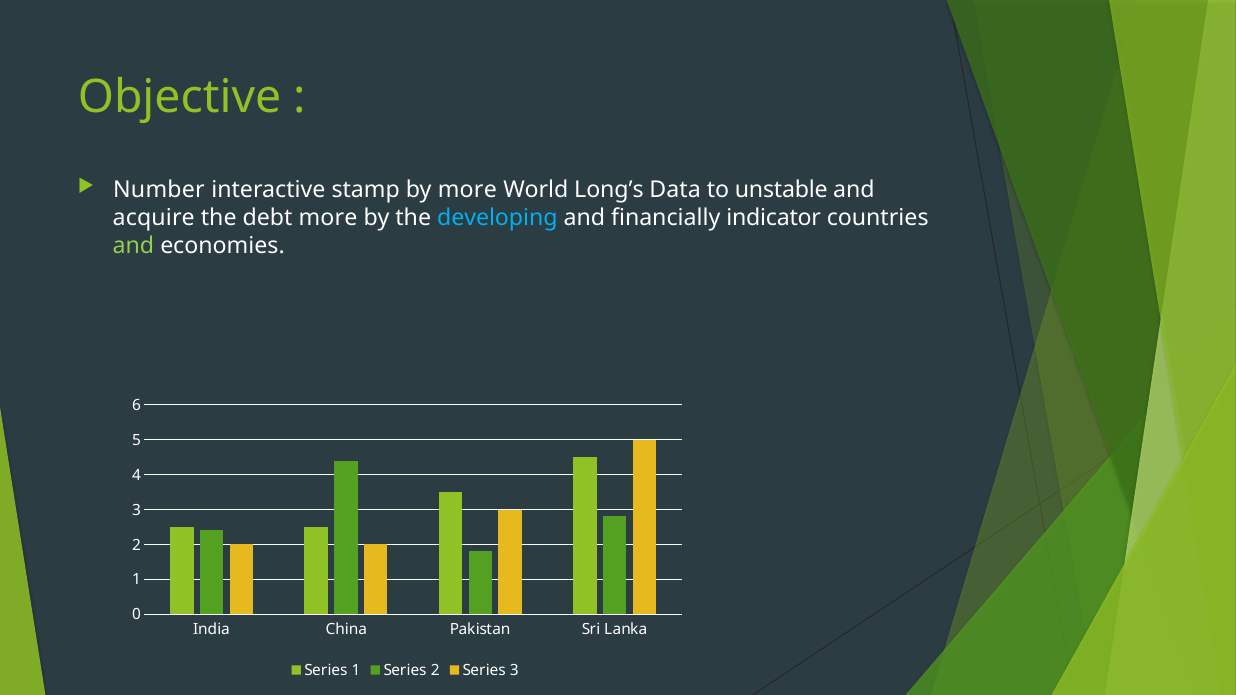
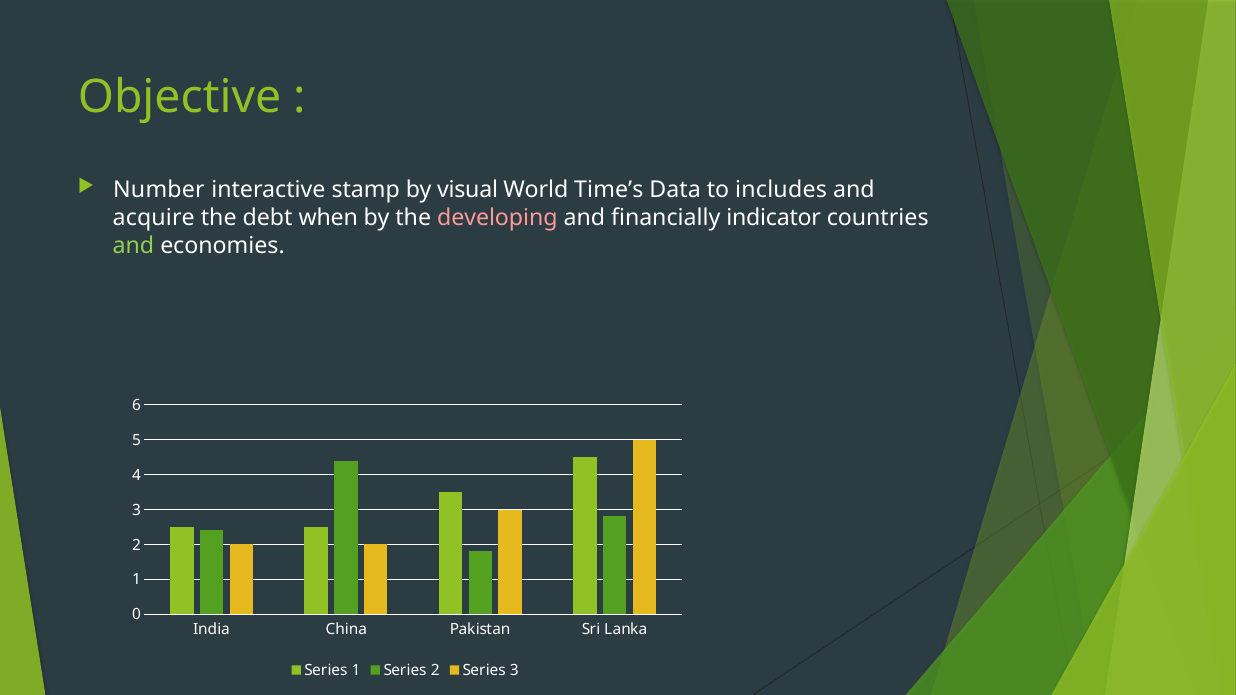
by more: more -> visual
Long’s: Long’s -> Time’s
unstable: unstable -> includes
debt more: more -> when
developing colour: light blue -> pink
